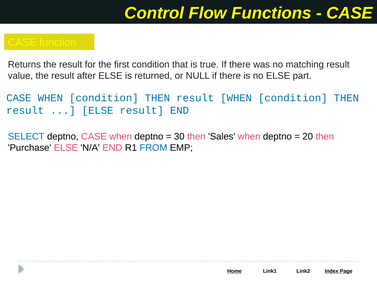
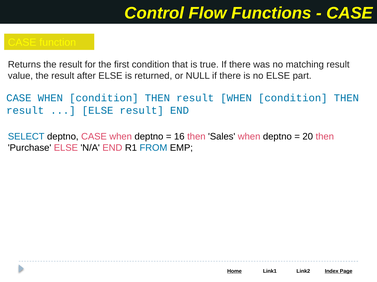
30: 30 -> 16
